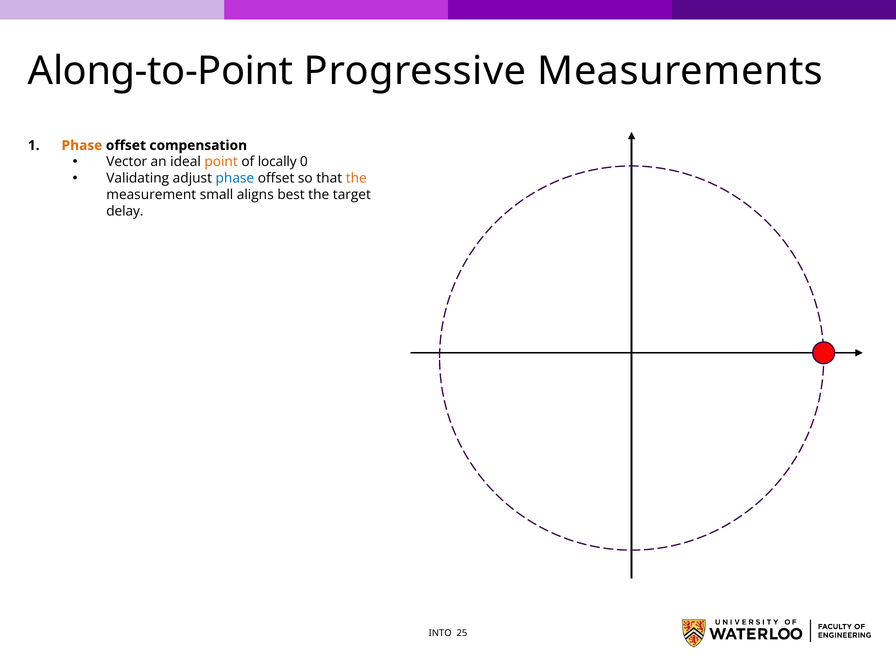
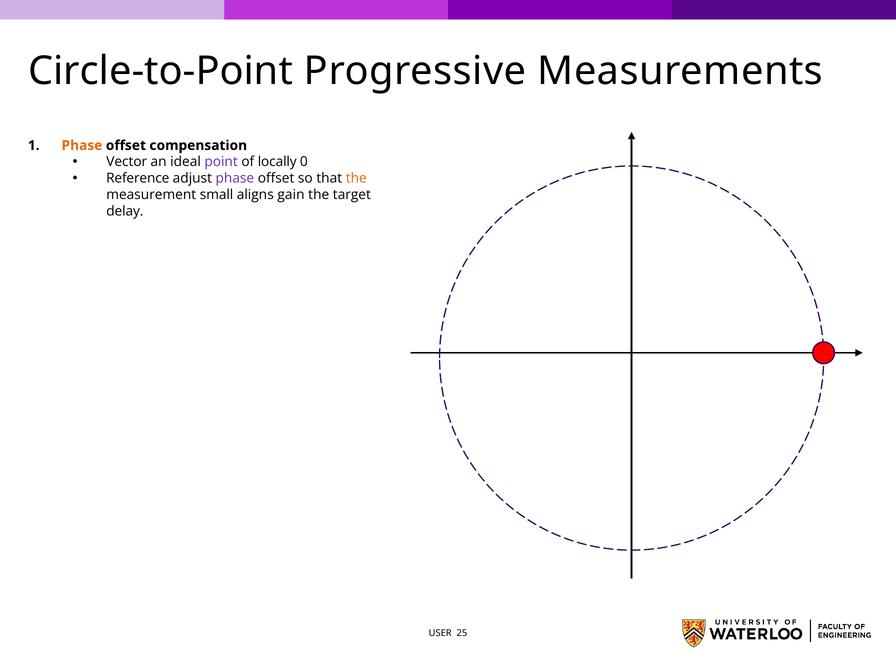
Along-to-Point: Along-to-Point -> Circle-to-Point
point colour: orange -> purple
Validating: Validating -> Reference
phase at (235, 178) colour: blue -> purple
best: best -> gain
INTO: INTO -> USER
